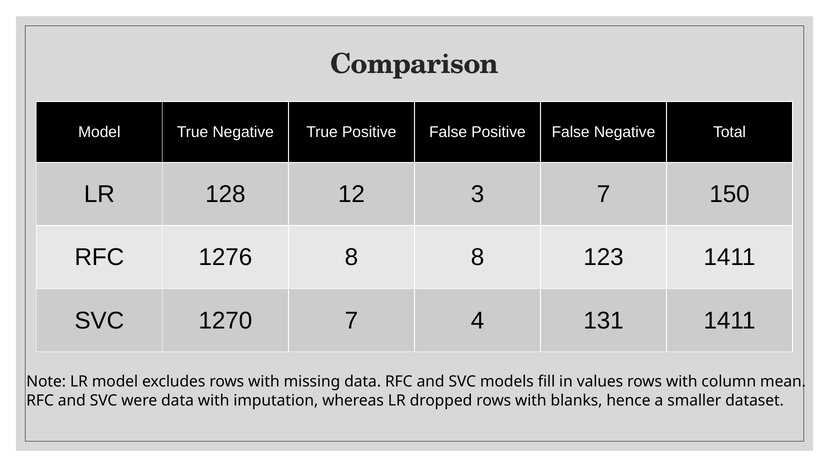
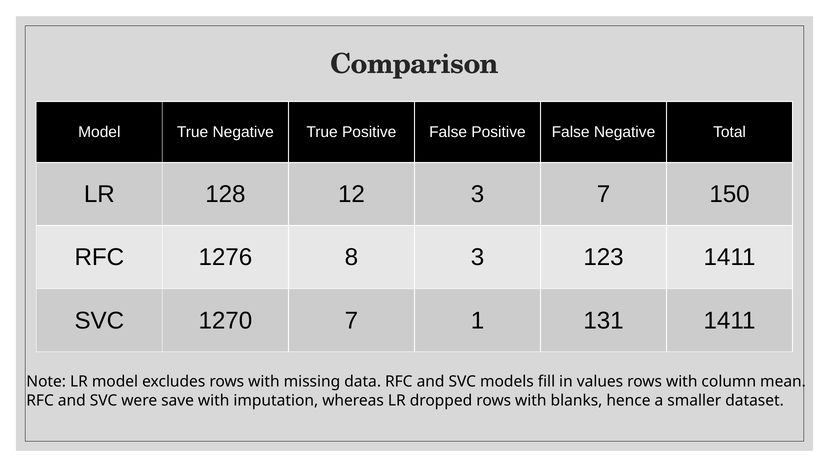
8 8: 8 -> 3
4: 4 -> 1
were data: data -> save
